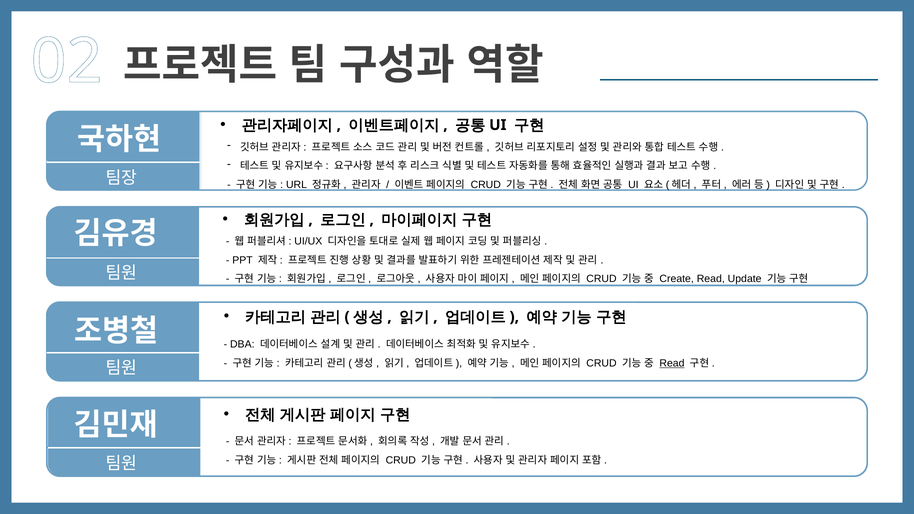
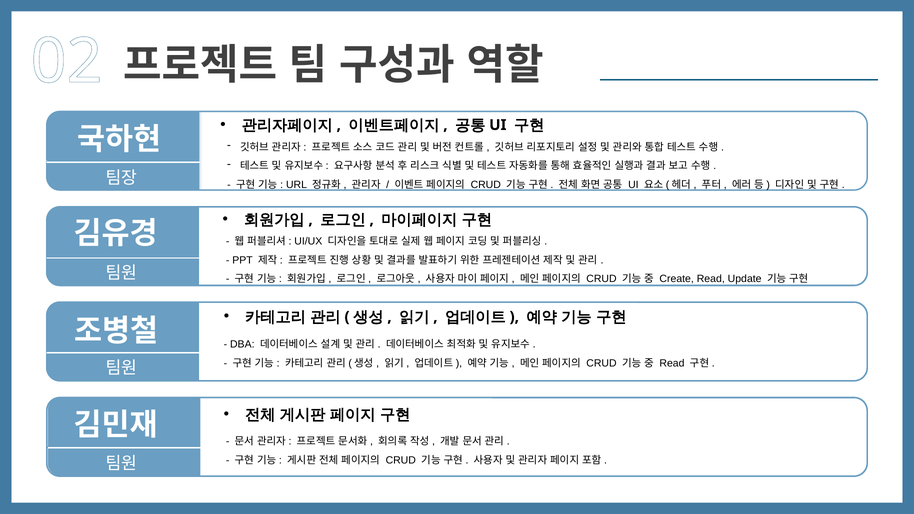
Read at (672, 363) underline: present -> none
